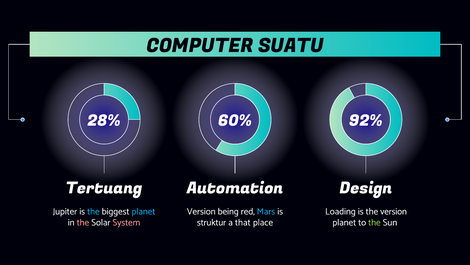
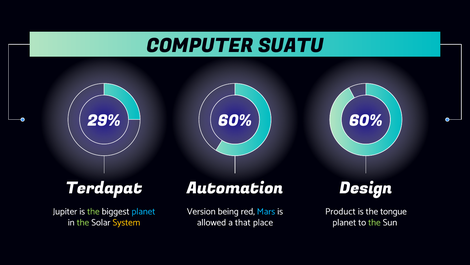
28%: 28% -> 29%
60% 92%: 92% -> 60%
Tertuang: Tertuang -> Terdapat
the at (93, 211) colour: light blue -> light green
Loading: Loading -> Product
the version: version -> tongue
the at (83, 222) colour: pink -> light green
System colour: pink -> yellow
struktur: struktur -> allowed
